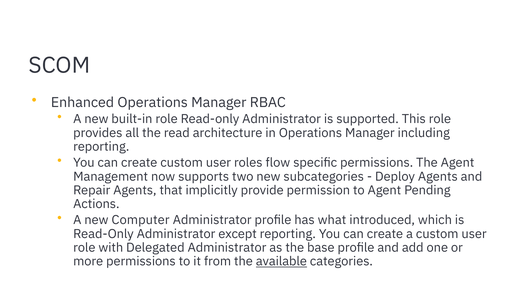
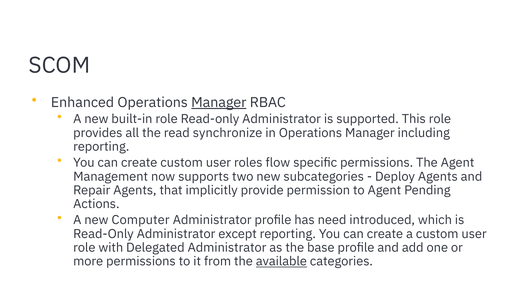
Manager at (219, 103) underline: none -> present
architecture: architecture -> synchronize
what: what -> need
